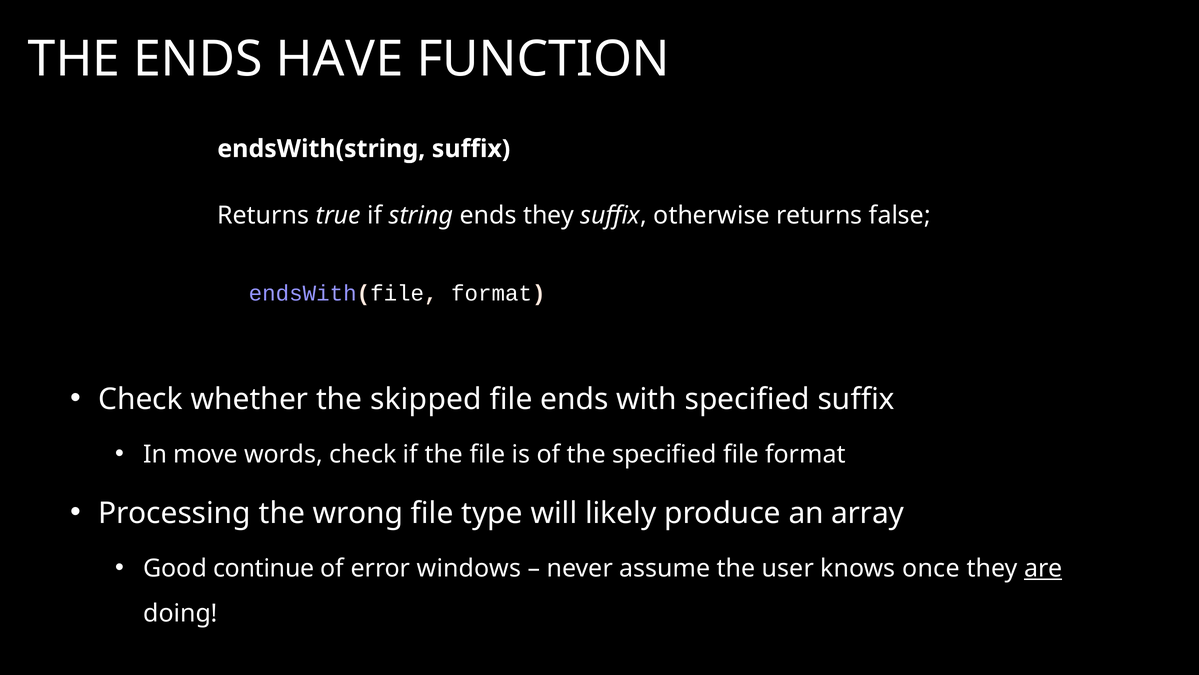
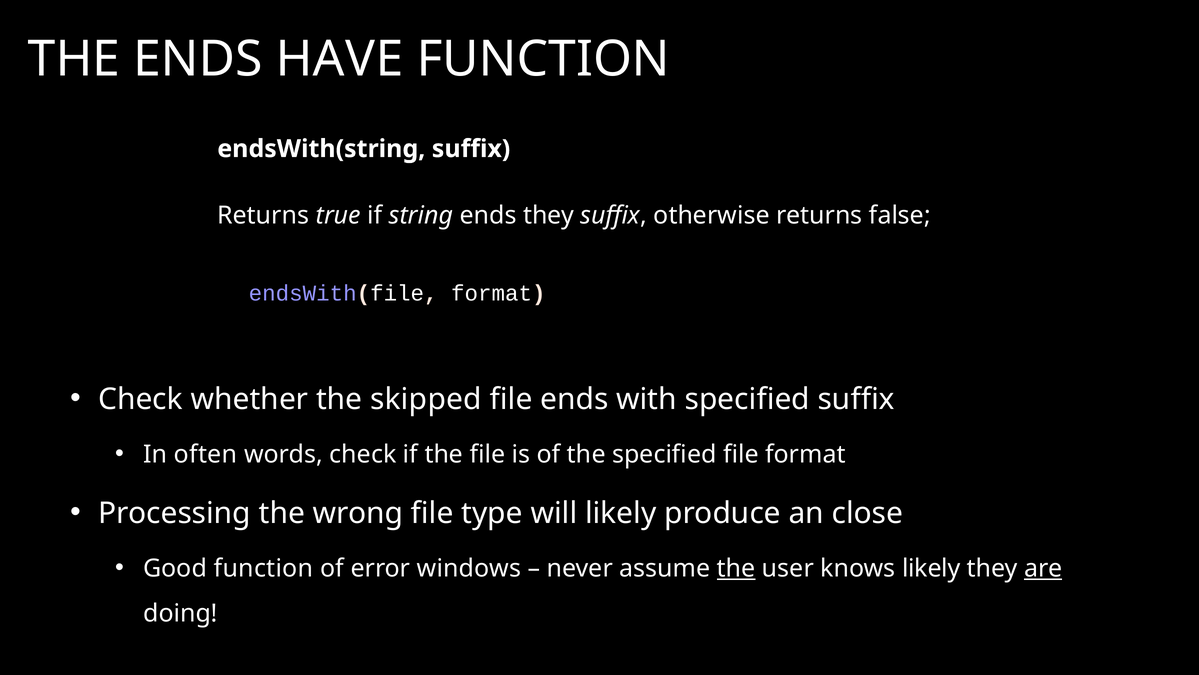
move: move -> often
array: array -> close
Good continue: continue -> function
the at (736, 568) underline: none -> present
knows once: once -> likely
